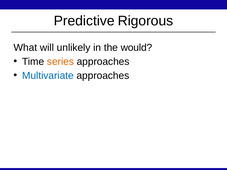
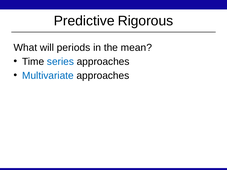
unlikely: unlikely -> periods
would: would -> mean
series colour: orange -> blue
